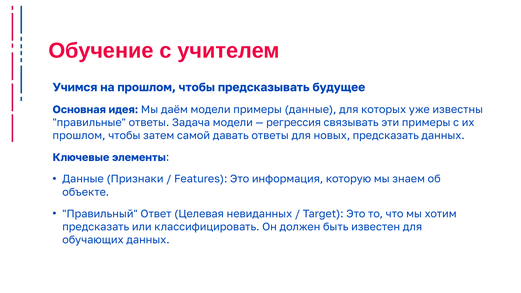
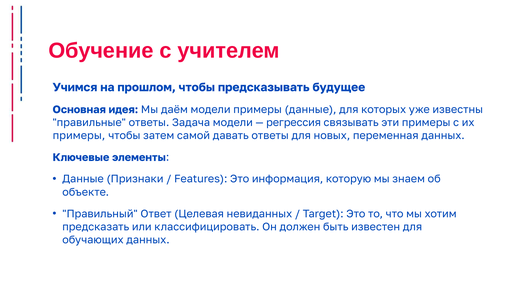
прошлом at (79, 136): прошлом -> примеры
новых предсказать: предсказать -> переменная
